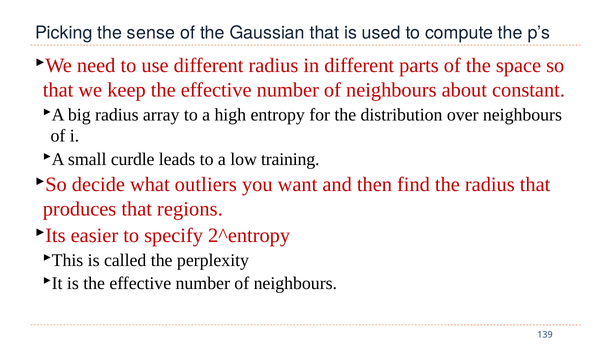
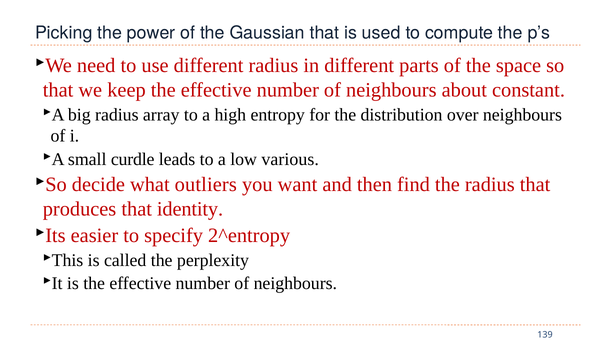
sense: sense -> power
training: training -> various
regions: regions -> identity
